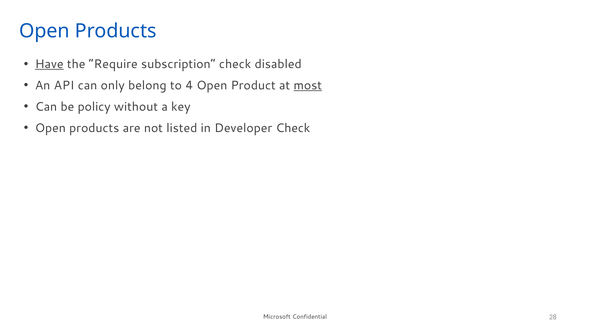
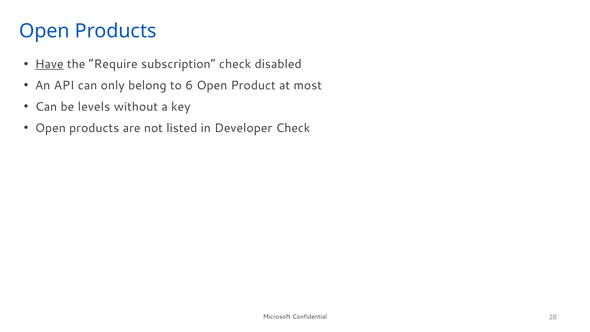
4: 4 -> 6
most underline: present -> none
policy: policy -> levels
